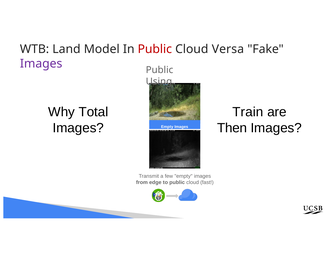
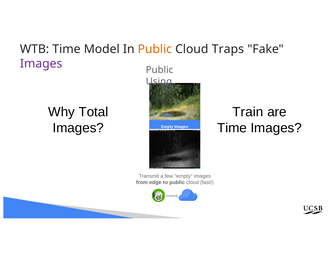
WTB Land: Land -> Time
Public at (155, 49) colour: red -> orange
Versa: Versa -> Traps
Then at (232, 128): Then -> Time
